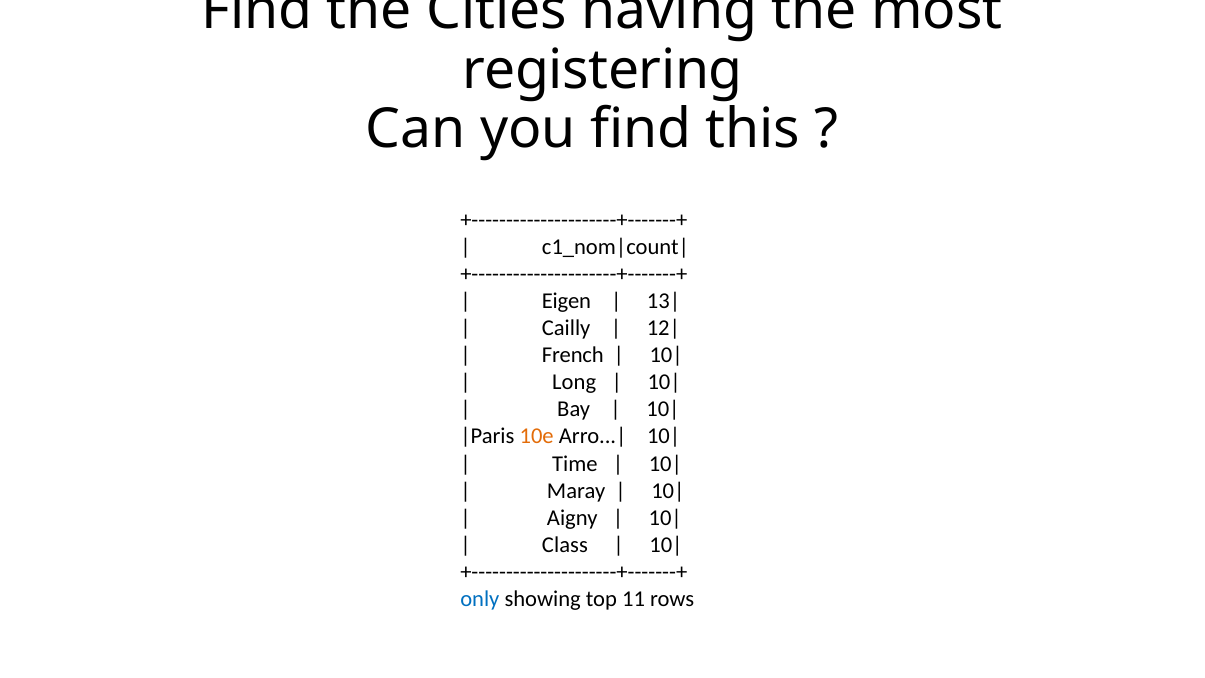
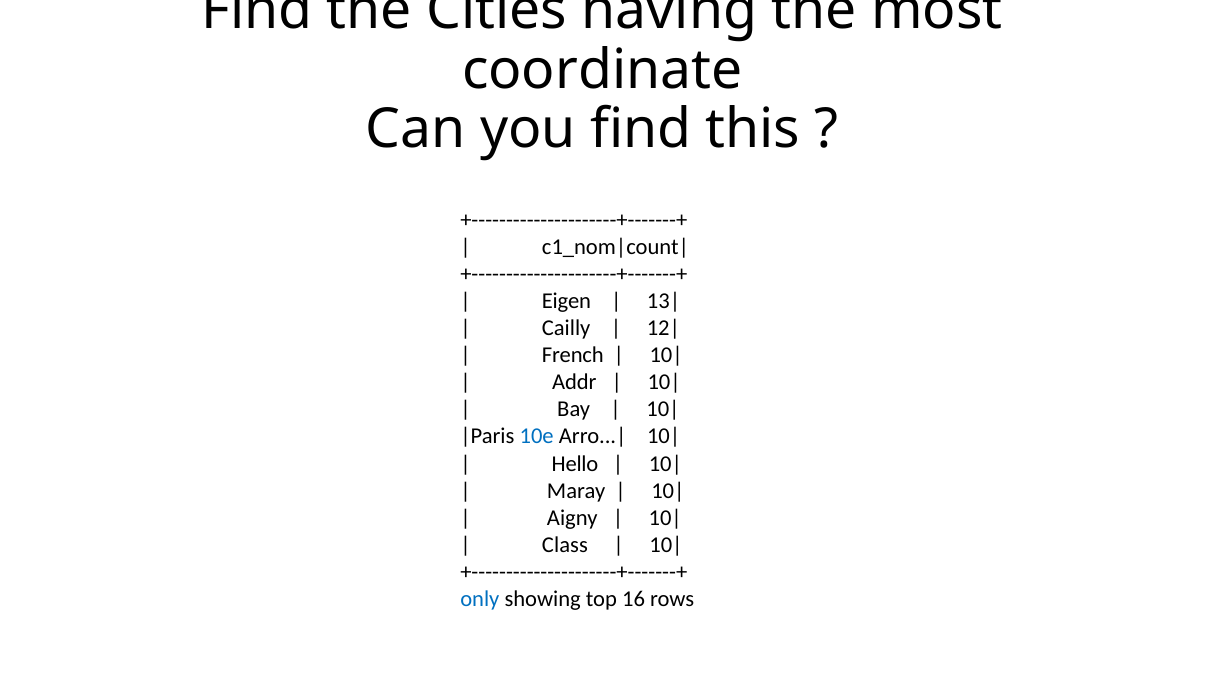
registering: registering -> coordinate
Long: Long -> Addr
10e colour: orange -> blue
Time: Time -> Hello
11: 11 -> 16
